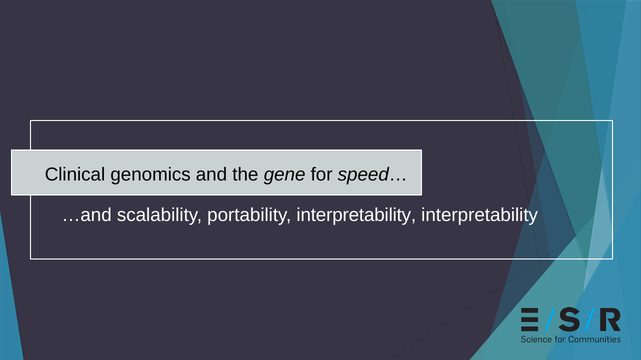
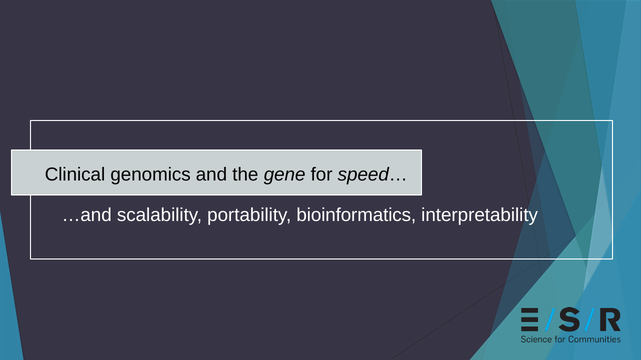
portability interpretability: interpretability -> bioinformatics
